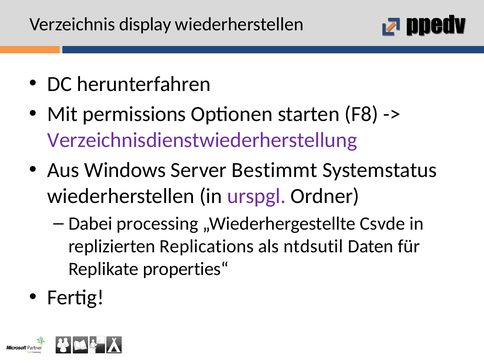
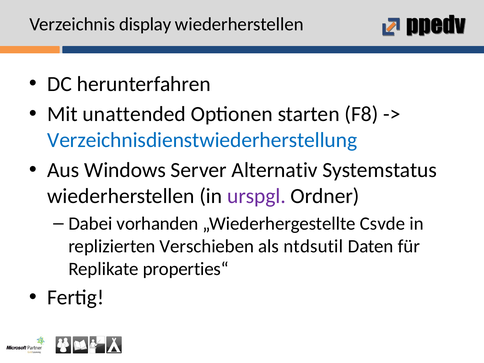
permissions: permissions -> unattended
Verzeichnisdienstwiederherstellung colour: purple -> blue
Bestimmt: Bestimmt -> Alternativ
processing: processing -> vorhanden
Replications: Replications -> Verschieben
